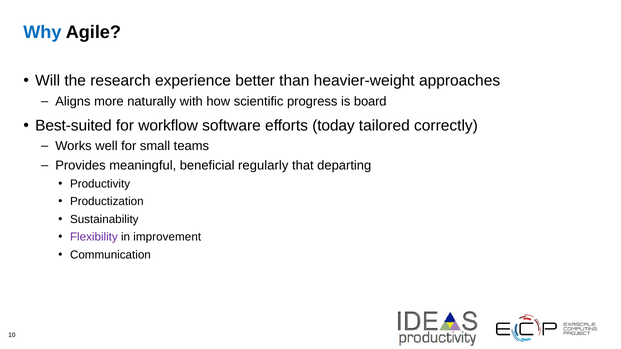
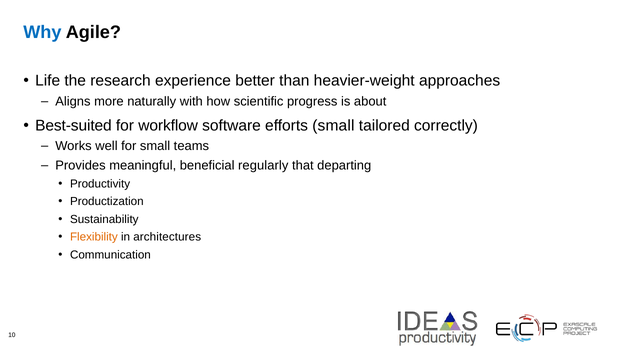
Will: Will -> Life
board: board -> about
efforts today: today -> small
Flexibility colour: purple -> orange
improvement: improvement -> architectures
